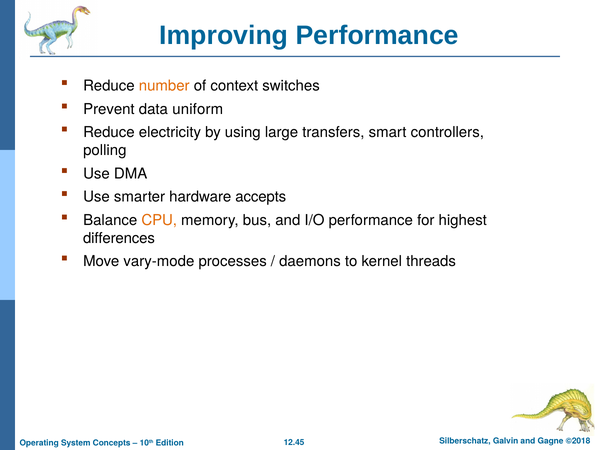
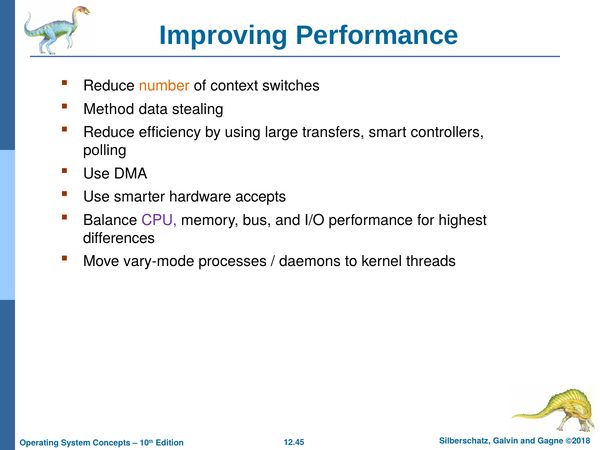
Prevent: Prevent -> Method
uniform: uniform -> stealing
electricity: electricity -> efficiency
CPU colour: orange -> purple
